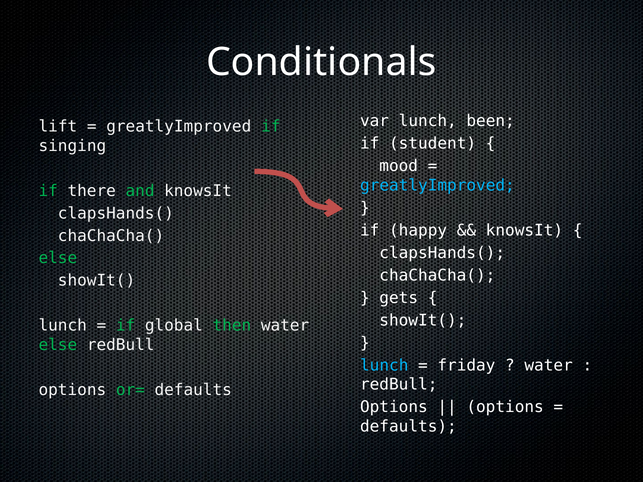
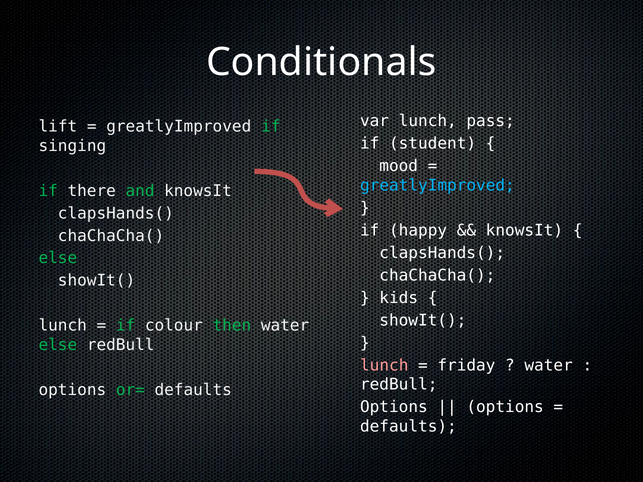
been: been -> pass
gets: gets -> kids
global: global -> colour
lunch at (384, 365) colour: light blue -> pink
